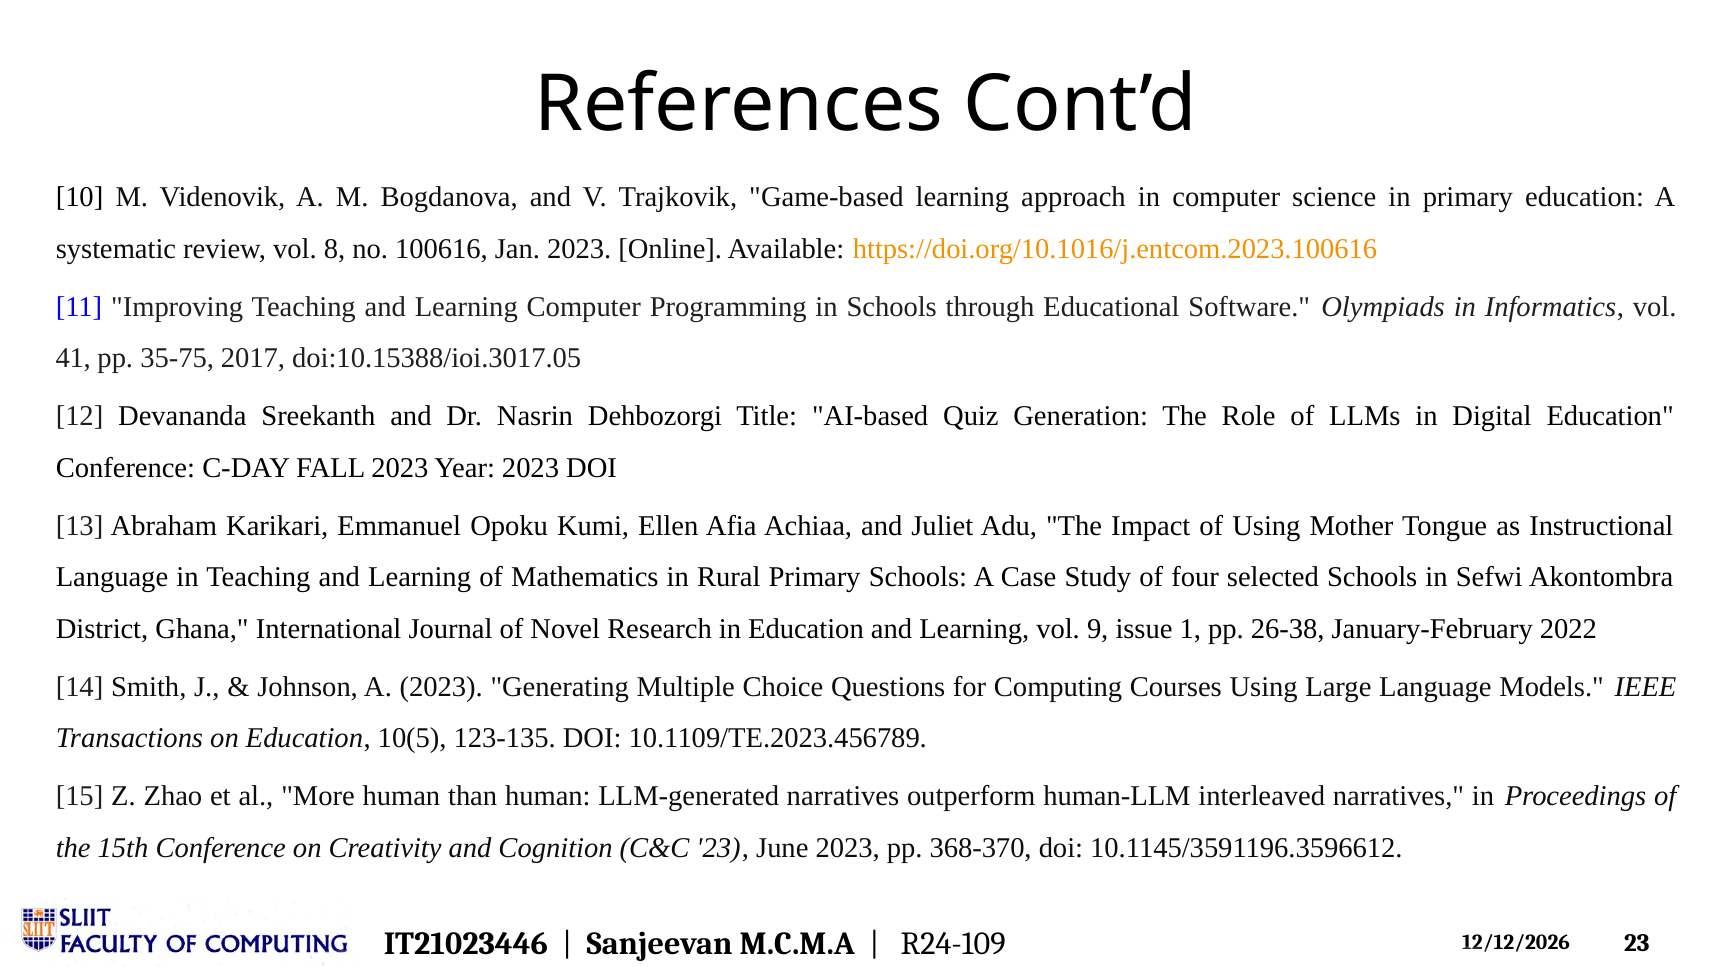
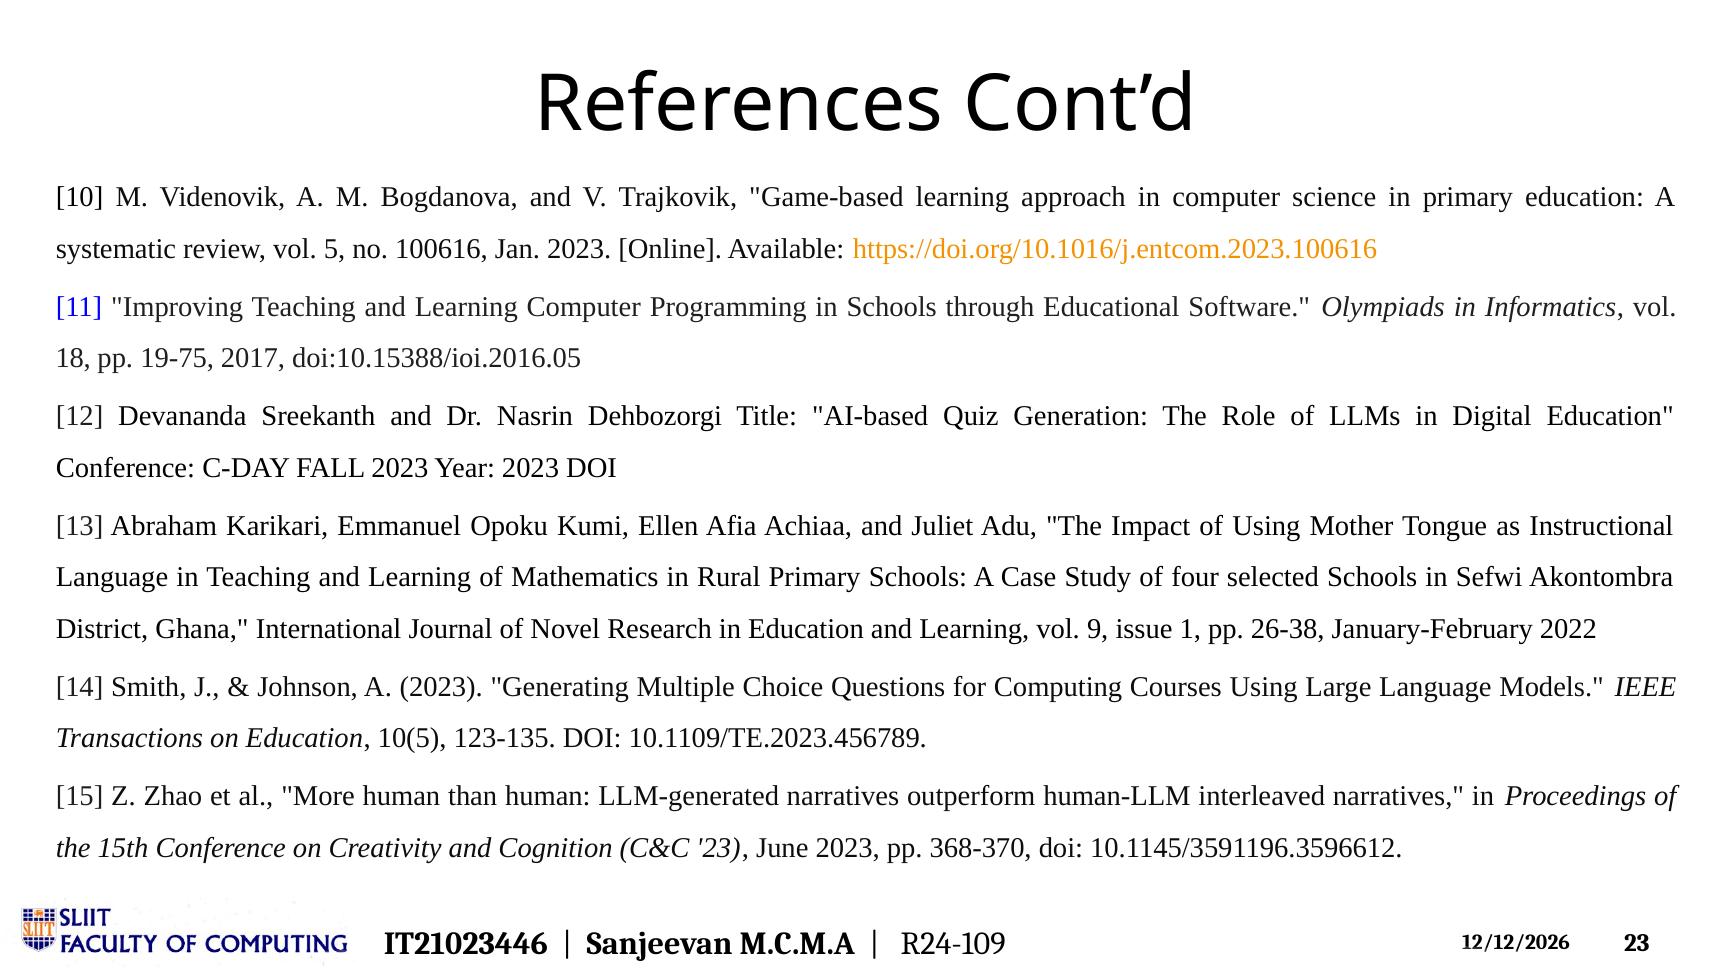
8: 8 -> 5
41: 41 -> 18
35-75: 35-75 -> 19-75
doi:10.15388/ioi.3017.05: doi:10.15388/ioi.3017.05 -> doi:10.15388/ioi.2016.05
